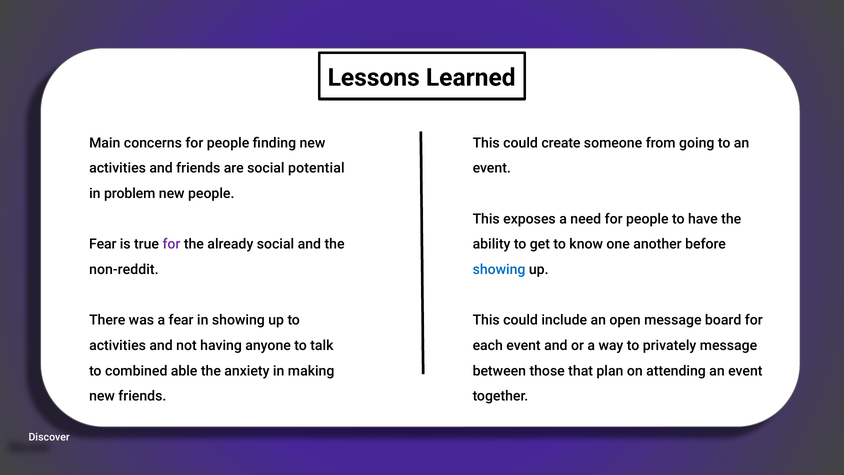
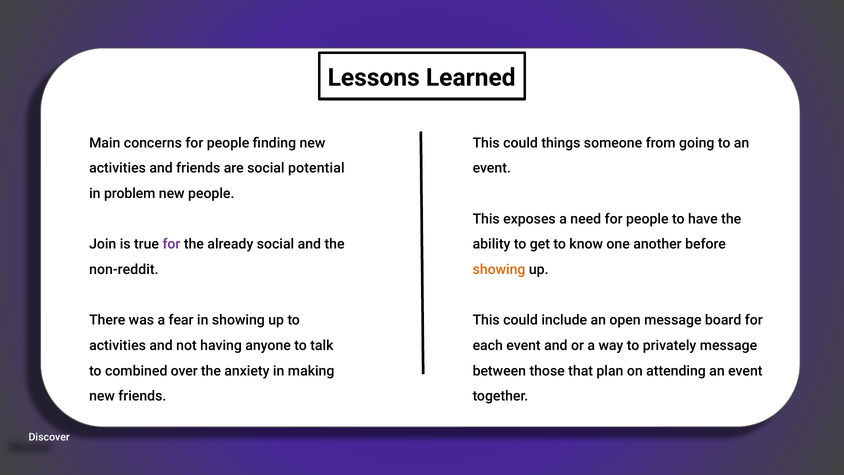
create: create -> things
Fear at (103, 244): Fear -> Join
showing at (499, 269) colour: blue -> orange
able: able -> over
